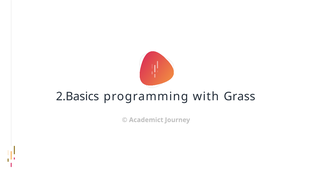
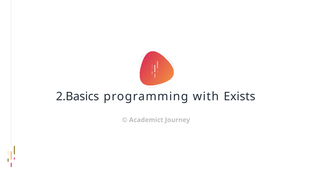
Grass: Grass -> Exists
